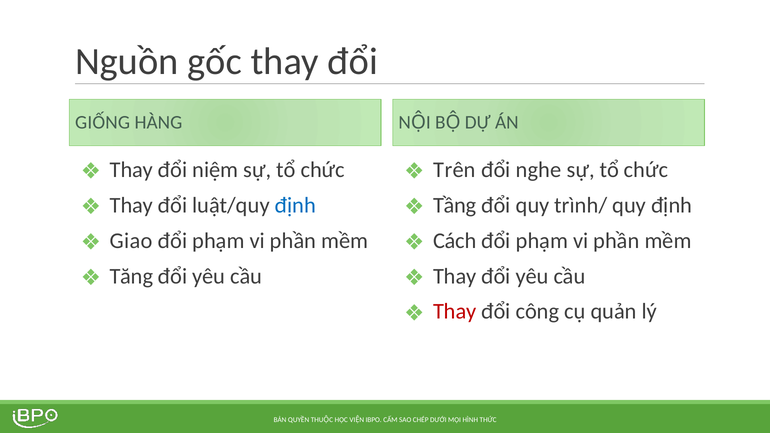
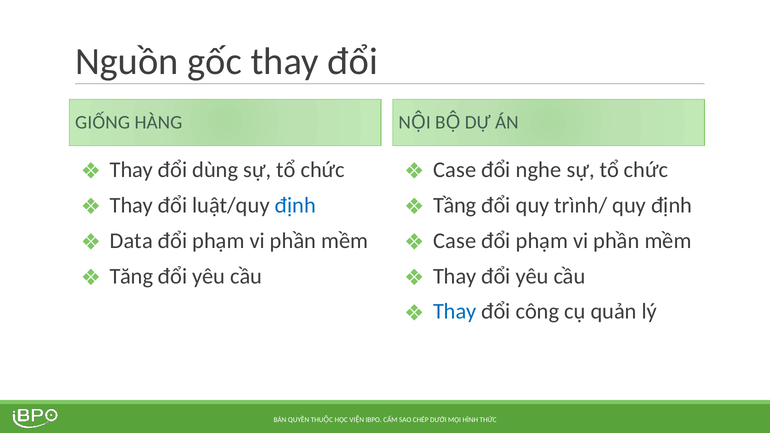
niệm: niệm -> dùng
Trên at (455, 170): Trên -> Case
Giao: Giao -> Data
Cách at (455, 241): Cách -> Case
Thay at (455, 312) colour: red -> blue
